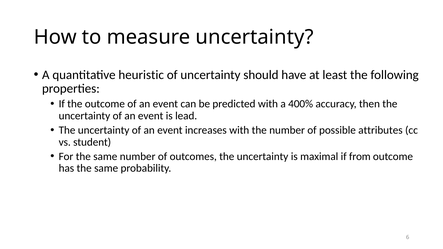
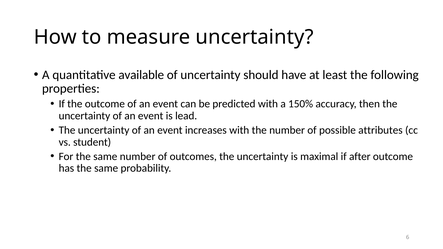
heuristic: heuristic -> available
400%: 400% -> 150%
from: from -> after
